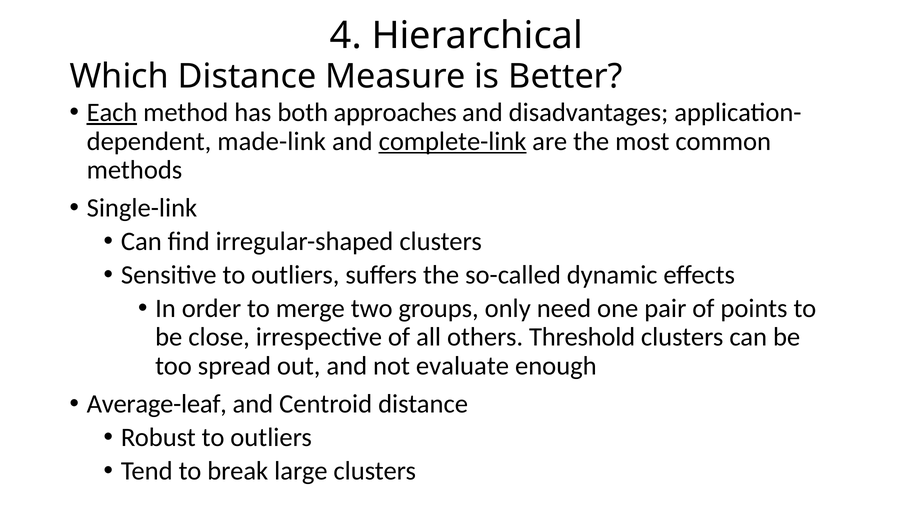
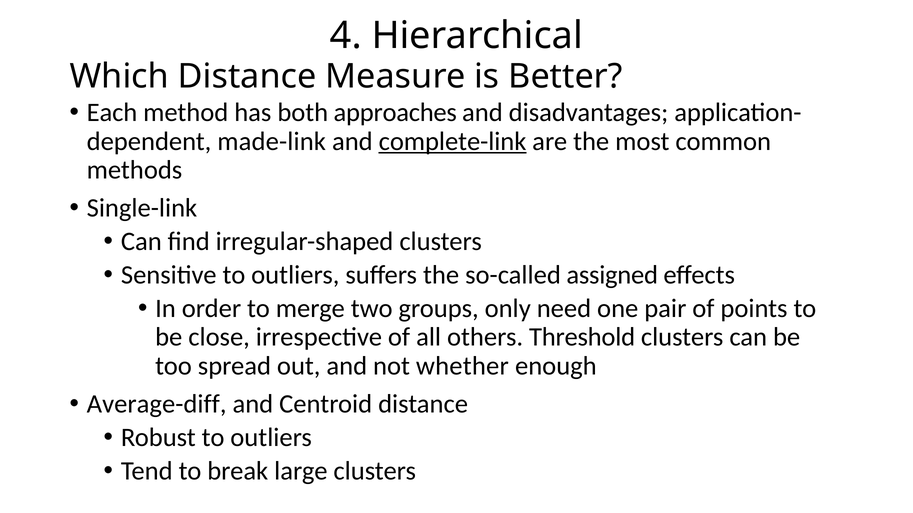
Each underline: present -> none
dynamic: dynamic -> assigned
evaluate: evaluate -> whether
Average-leaf: Average-leaf -> Average-diff
